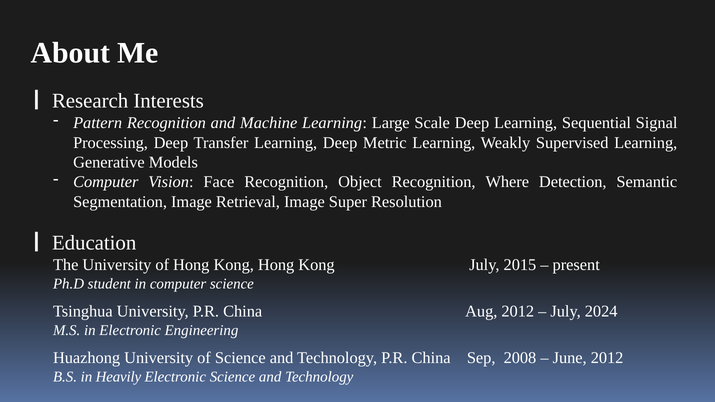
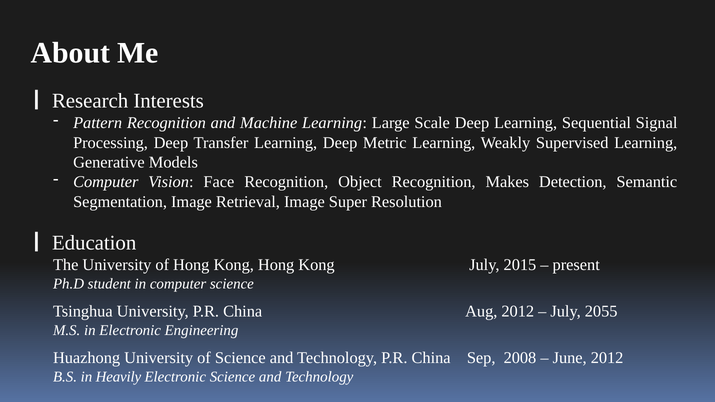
Where: Where -> Makes
2024: 2024 -> 2055
